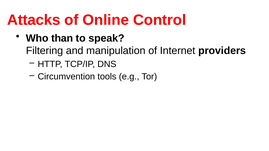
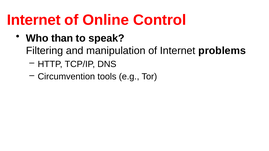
Attacks at (34, 20): Attacks -> Internet
providers: providers -> problems
